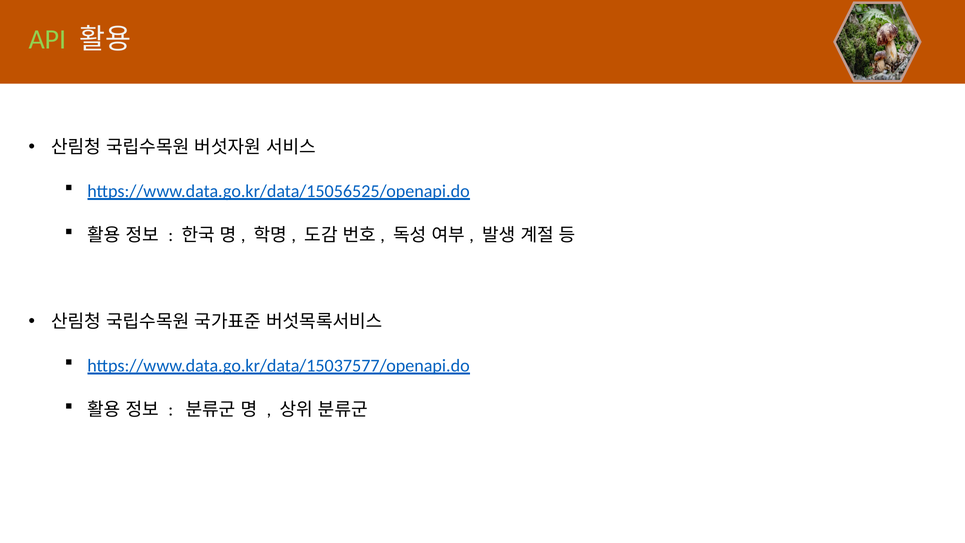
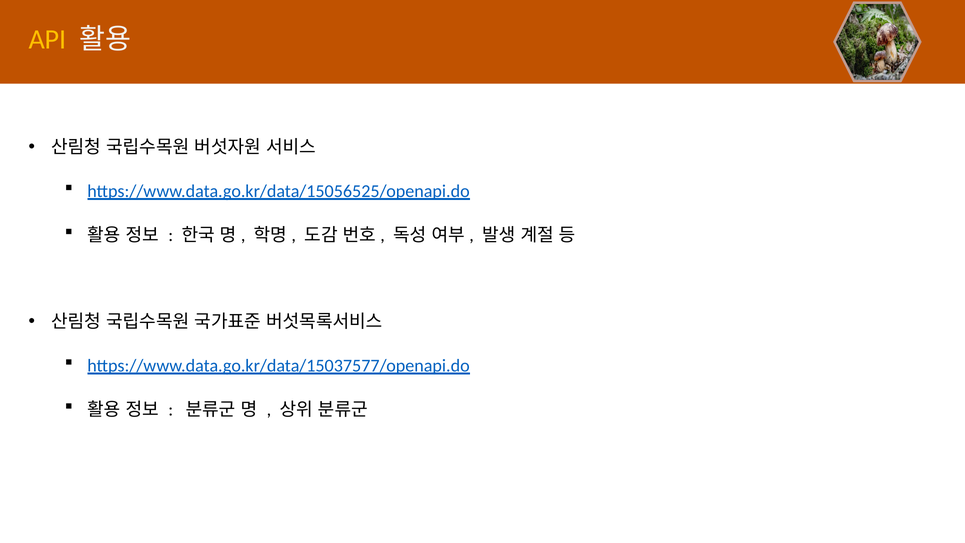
API colour: light green -> yellow
